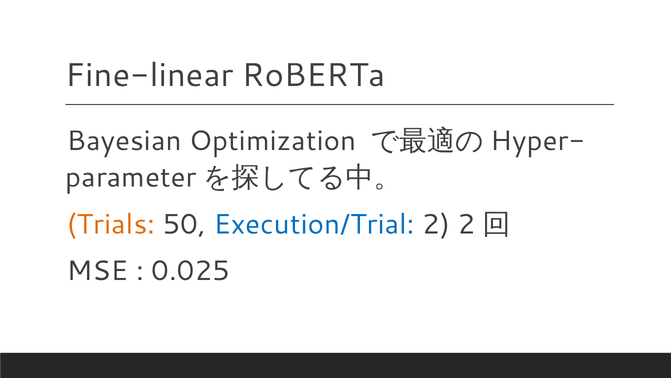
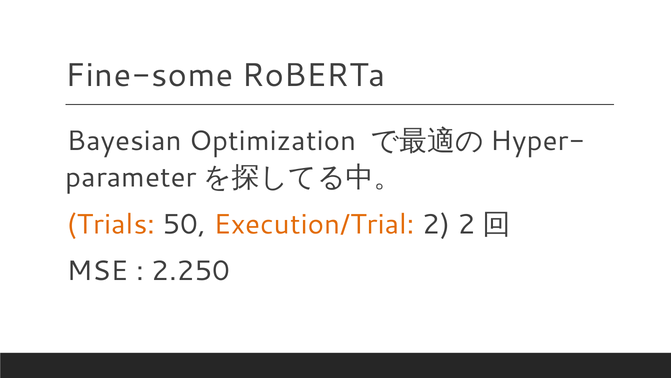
Fine-linear: Fine-linear -> Fine-some
Execution/Trial colour: blue -> orange
0.025: 0.025 -> 2.250
